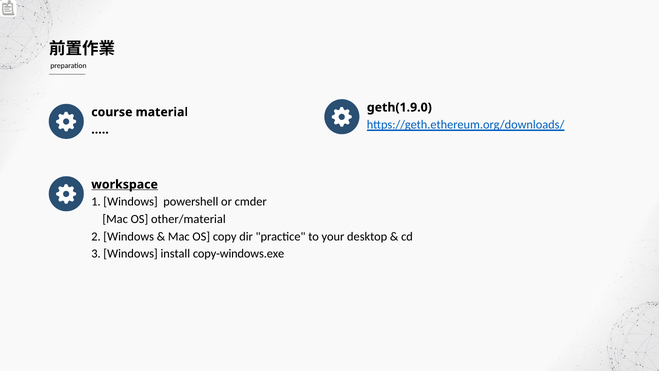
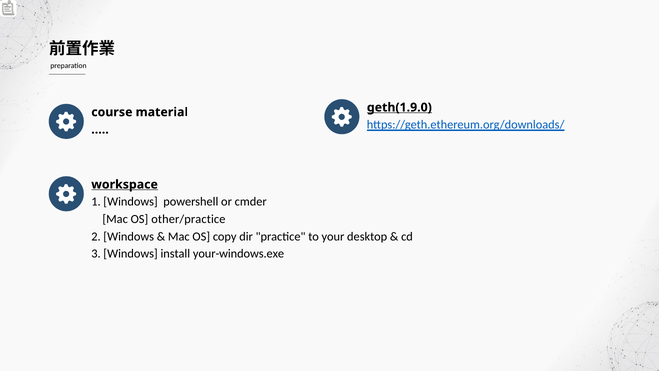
geth(1.9.0 underline: none -> present
other/material: other/material -> other/practice
copy-windows.exe: copy-windows.exe -> your-windows.exe
